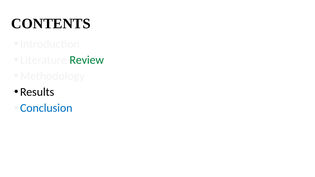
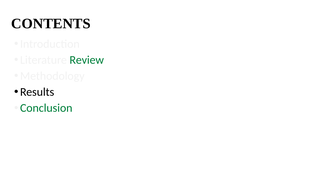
Conclusion colour: blue -> green
